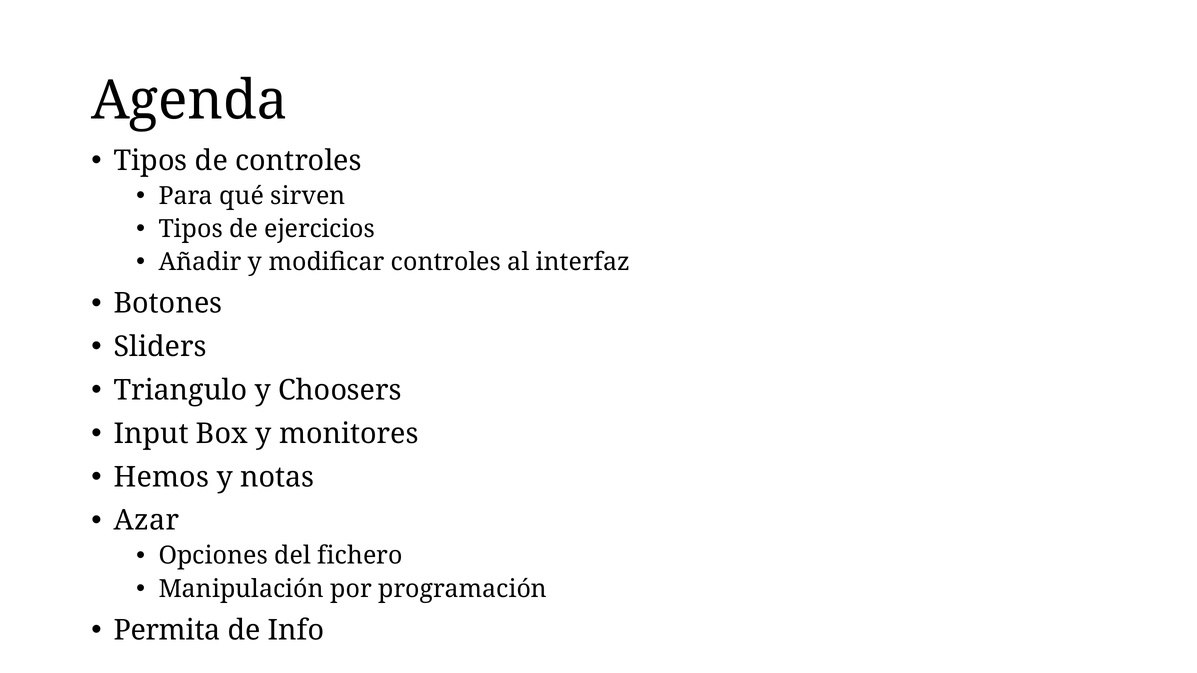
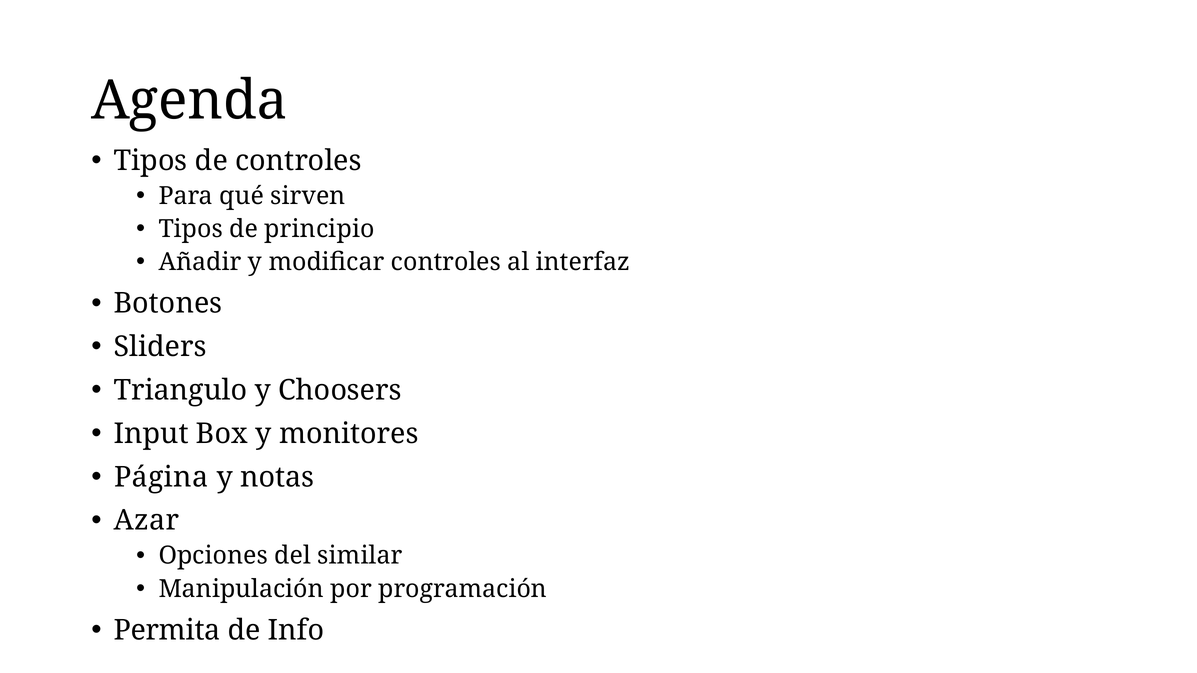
ejercicios: ejercicios -> principio
Hemos: Hemos -> Página
fichero: fichero -> similar
